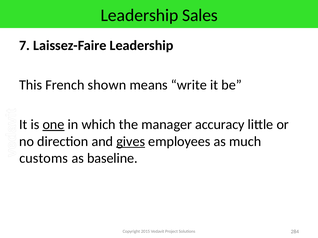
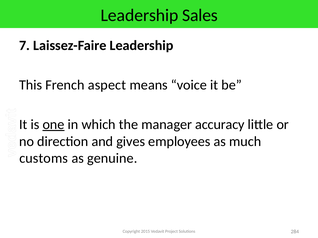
shown: shown -> aspect
write: write -> voice
gives underline: present -> none
baseline: baseline -> genuine
